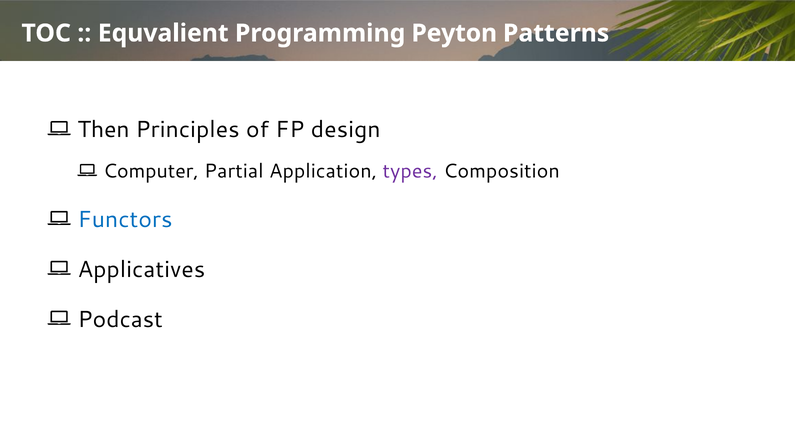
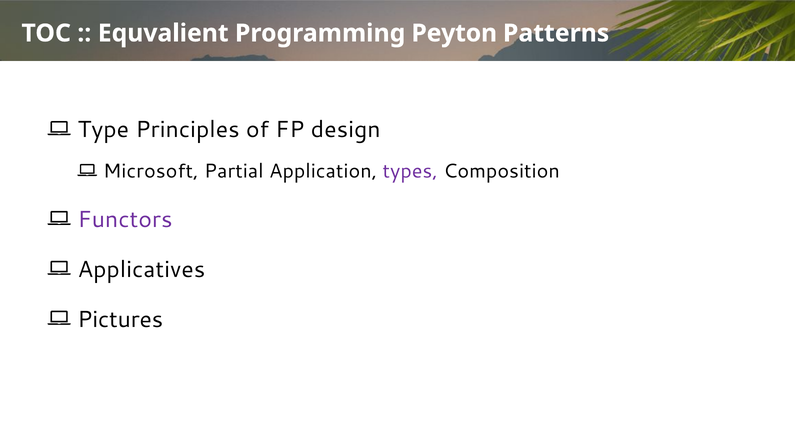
Then: Then -> Type
Computer: Computer -> Microsoft
Functors colour: blue -> purple
Podcast: Podcast -> Pictures
